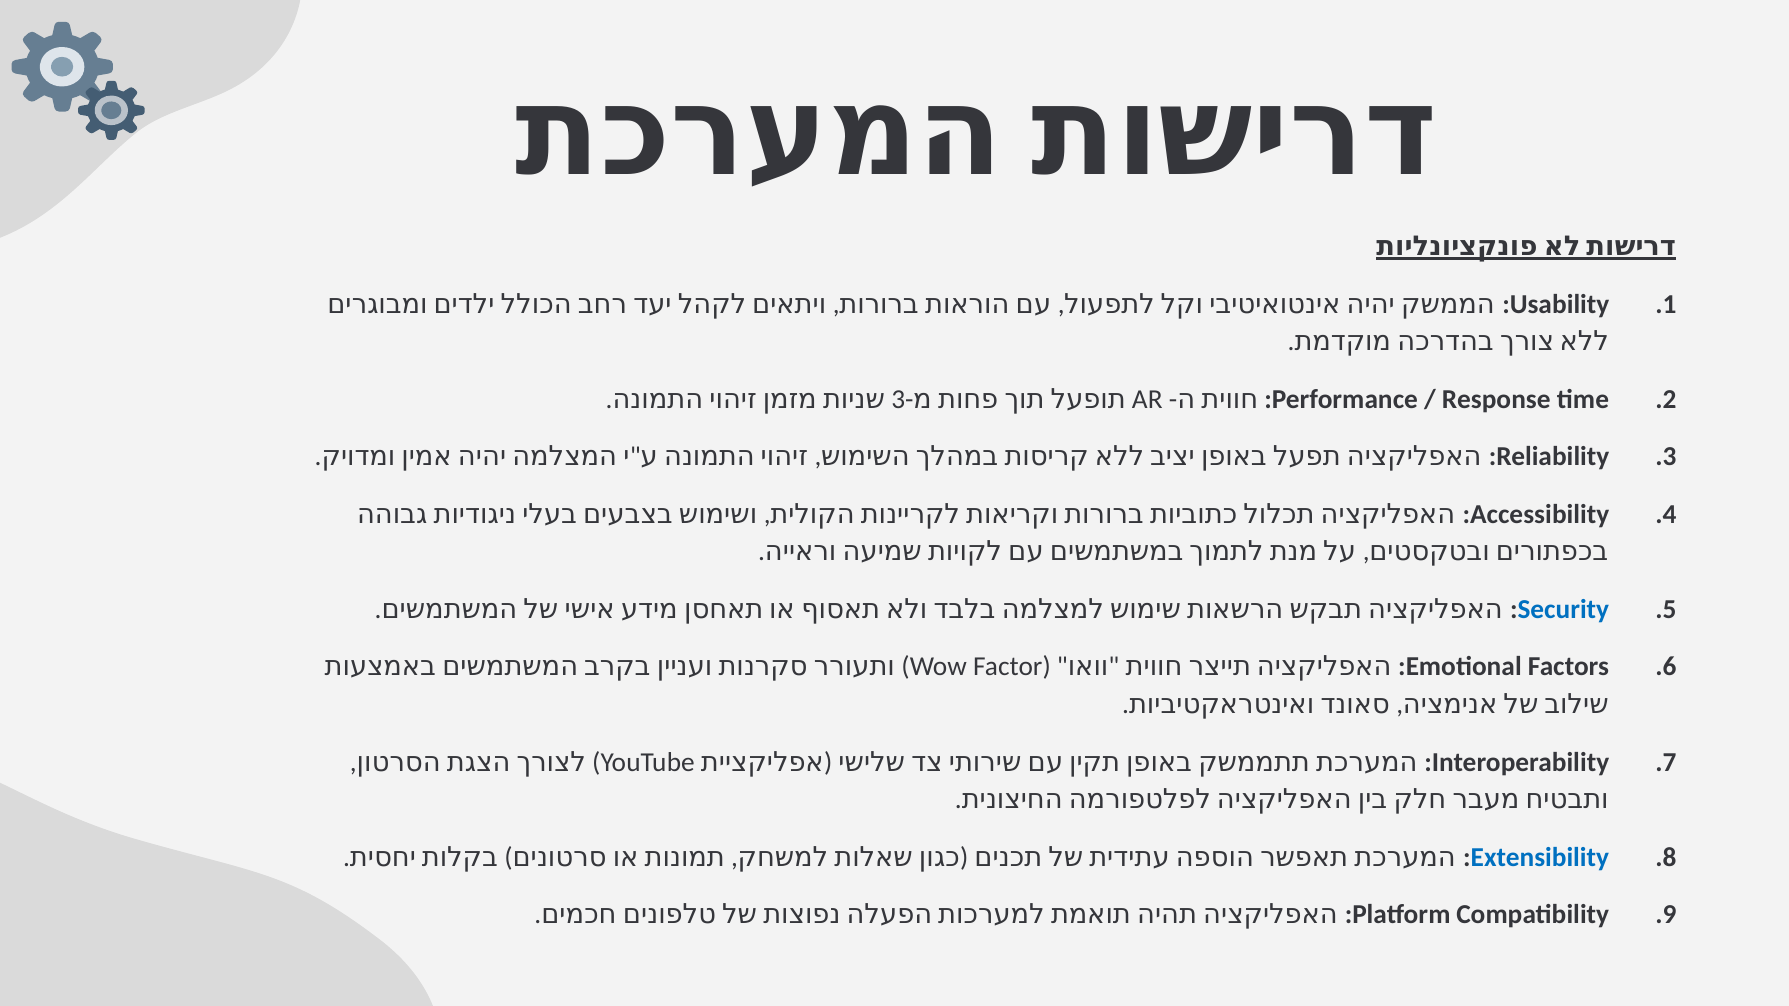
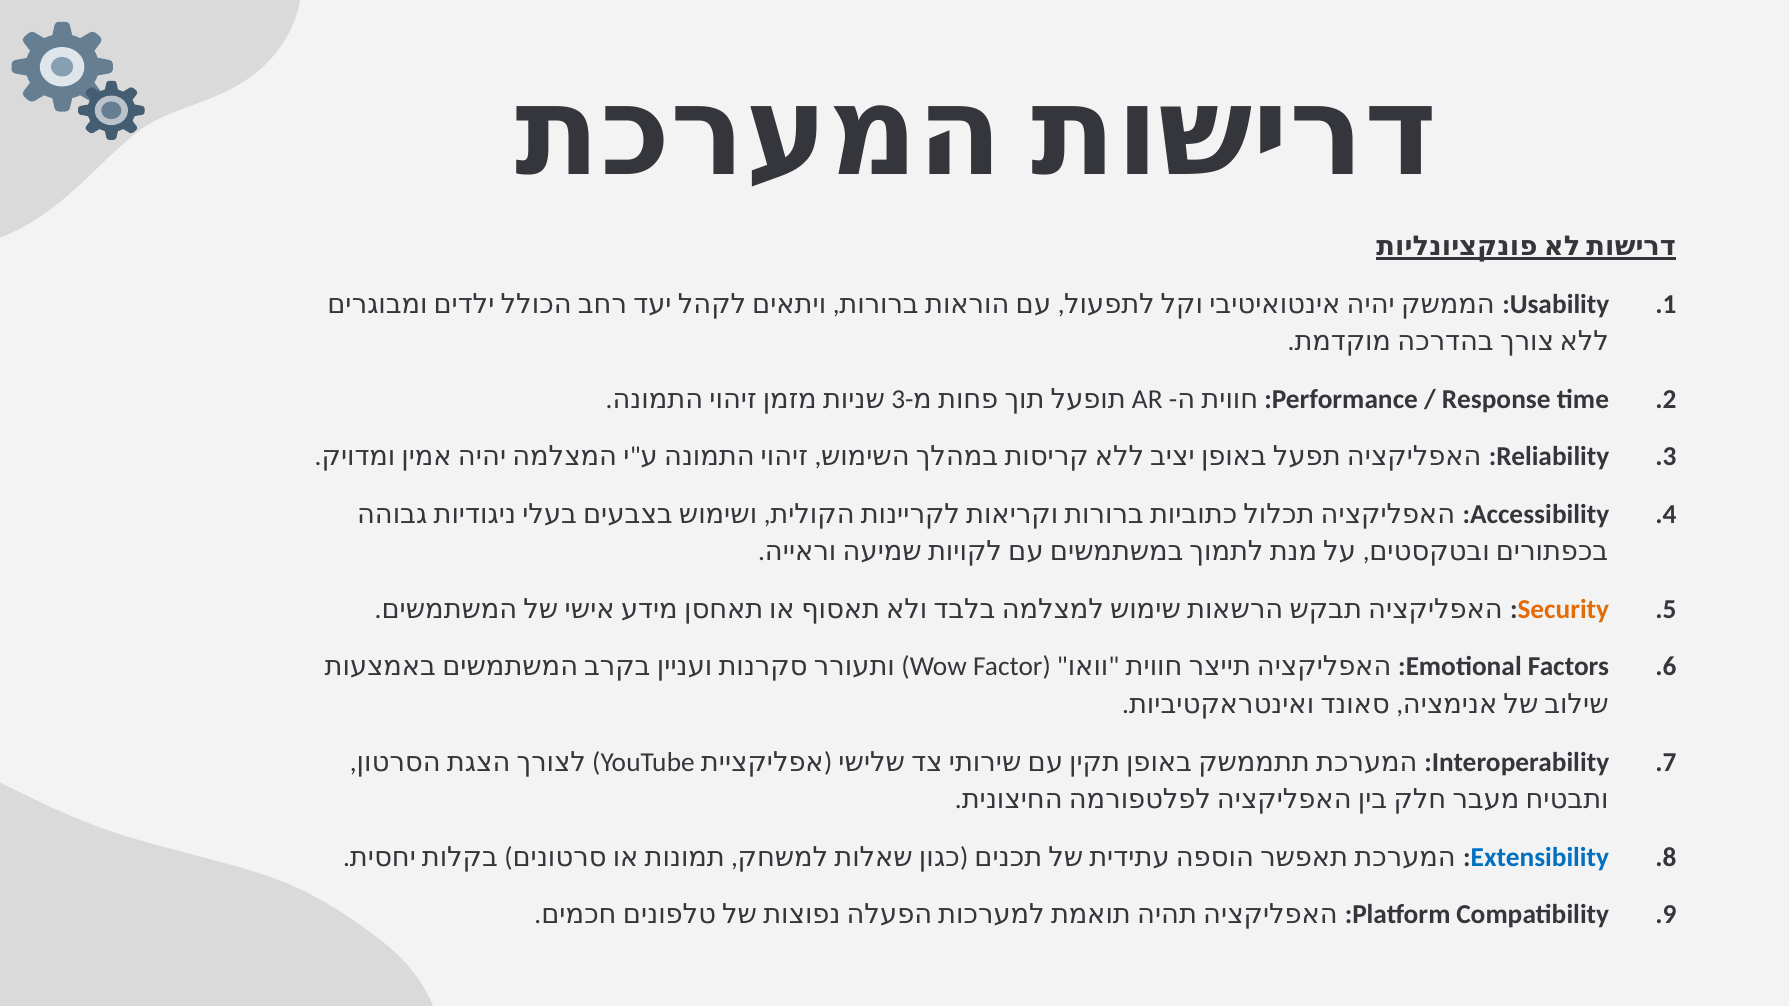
Security colour: blue -> orange
